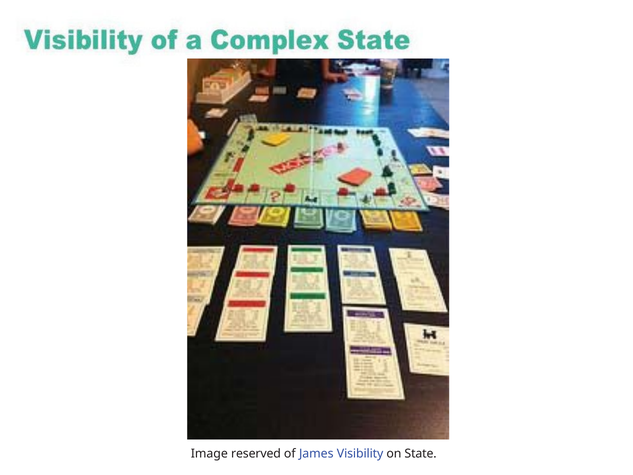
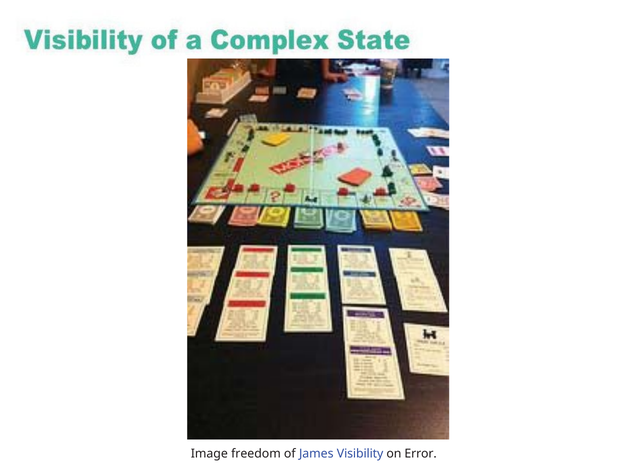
reserved: reserved -> freedom
State: State -> Error
